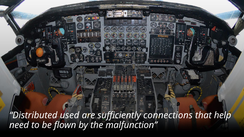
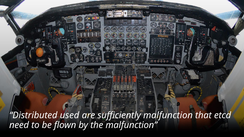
sufficiently connections: connections -> malfunction
help: help -> etcd
